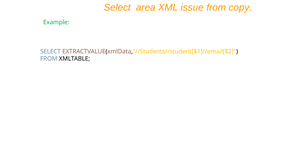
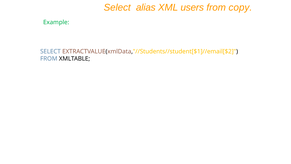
area: area -> alias
issue: issue -> users
